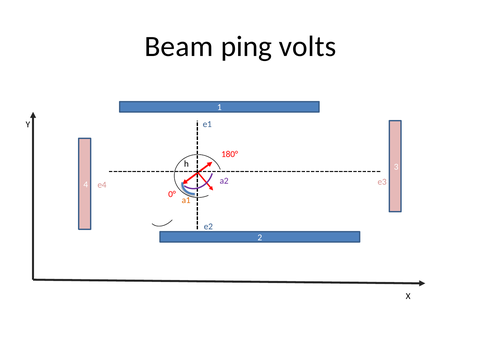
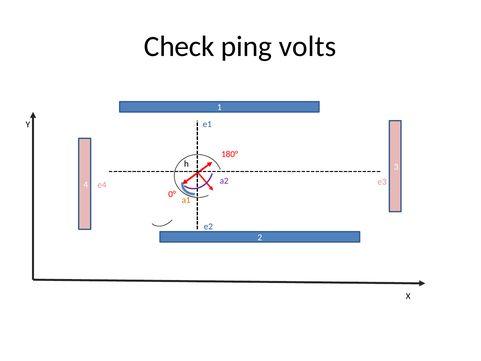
Beam: Beam -> Check
